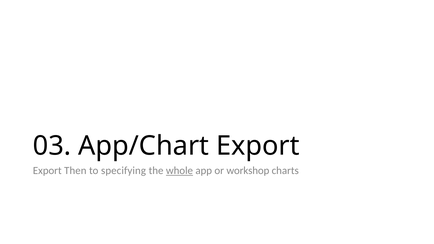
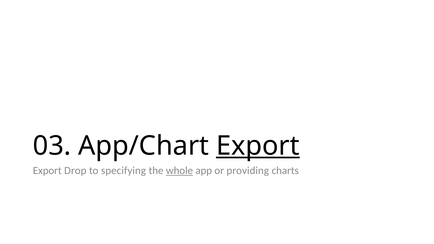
Export at (258, 146) underline: none -> present
Then: Then -> Drop
workshop: workshop -> providing
